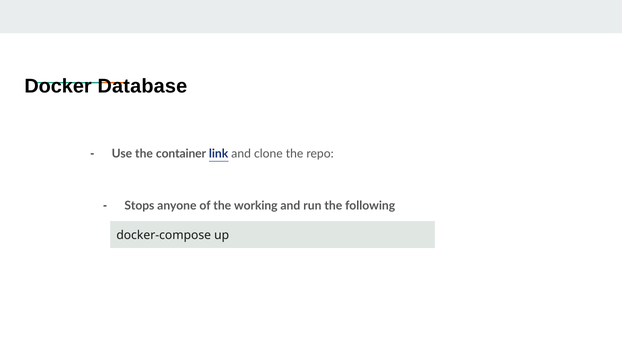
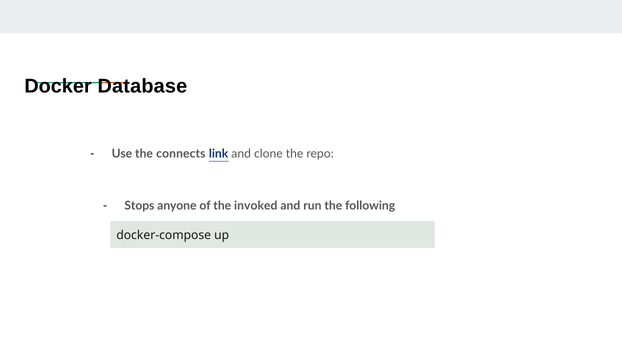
container: container -> connects
working: working -> invoked
